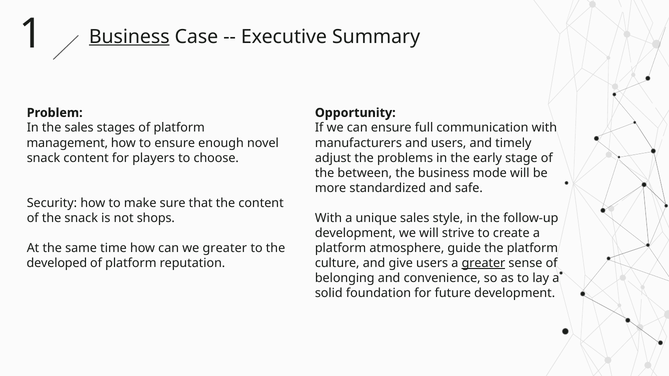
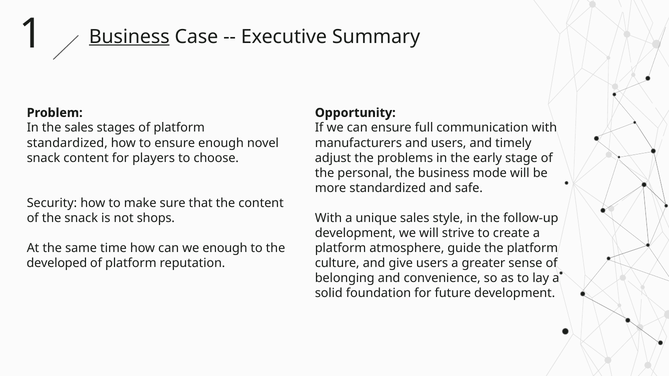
management at (67, 143): management -> standardized
between: between -> personal
we greater: greater -> enough
greater at (483, 263) underline: present -> none
